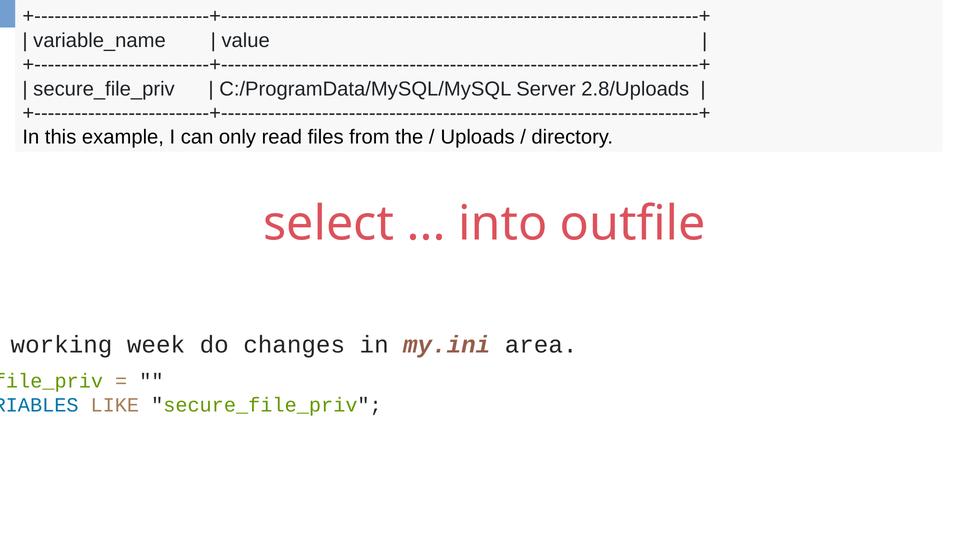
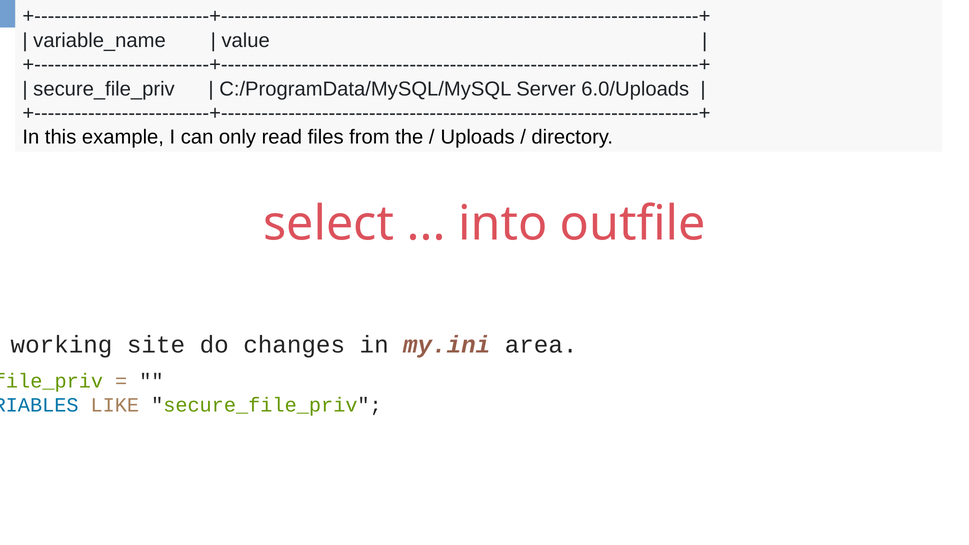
2.8/Uploads: 2.8/Uploads -> 6.0/Uploads
week: week -> site
